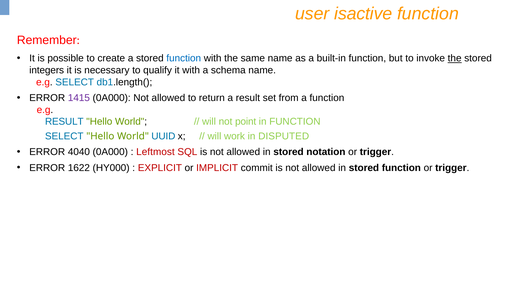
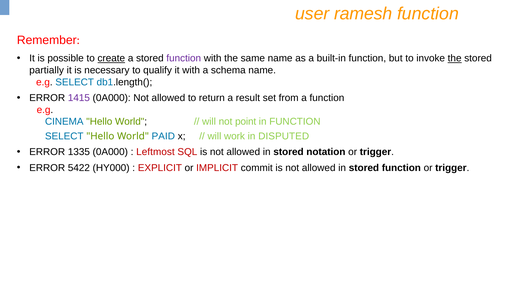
isactive: isactive -> ramesh
create underline: none -> present
function at (184, 58) colour: blue -> purple
integers: integers -> partially
RESULT at (64, 122): RESULT -> CINEMA
UUID: UUID -> PAID
4040: 4040 -> 1335
1622: 1622 -> 5422
